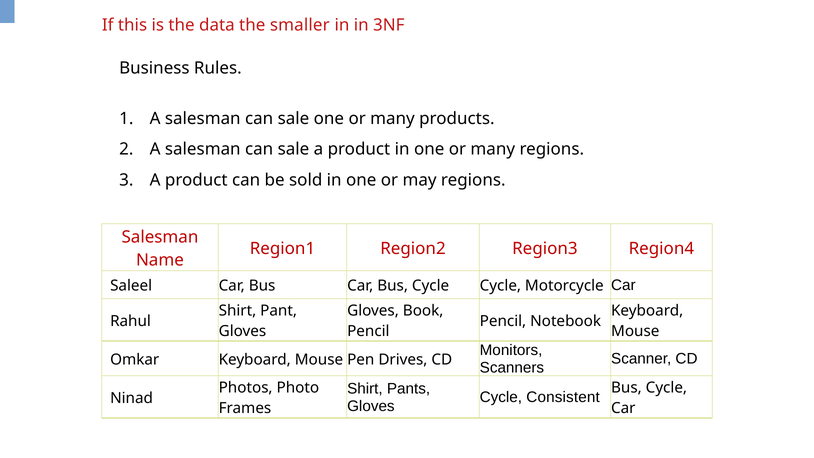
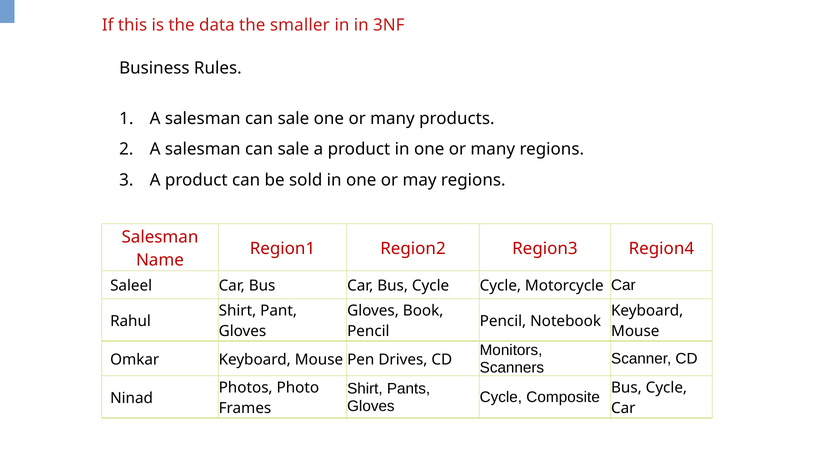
Consistent: Consistent -> Composite
